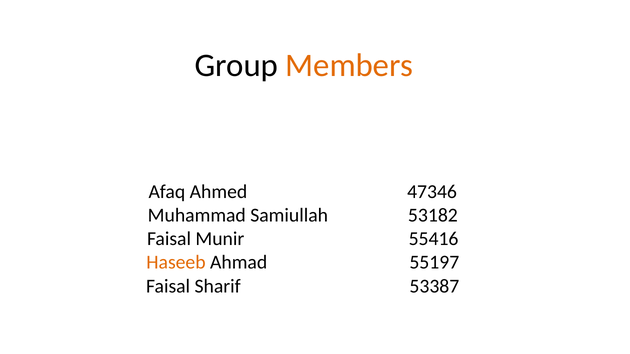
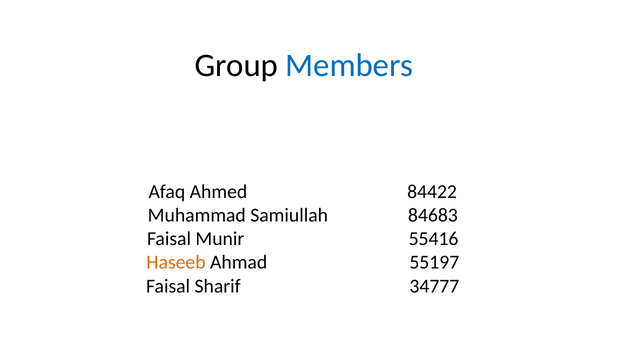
Members colour: orange -> blue
47346: 47346 -> 84422
53182: 53182 -> 84683
53387: 53387 -> 34777
